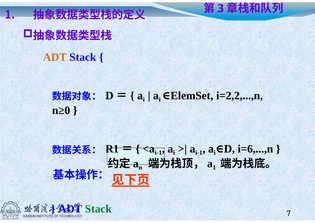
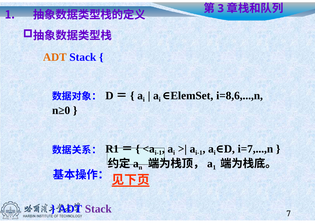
i=2,2,...,n: i=2,2,...,n -> i=8,6,...,n
i=6,...,n: i=6,...,n -> i=7,...,n
Stack at (98, 209) colour: green -> purple
